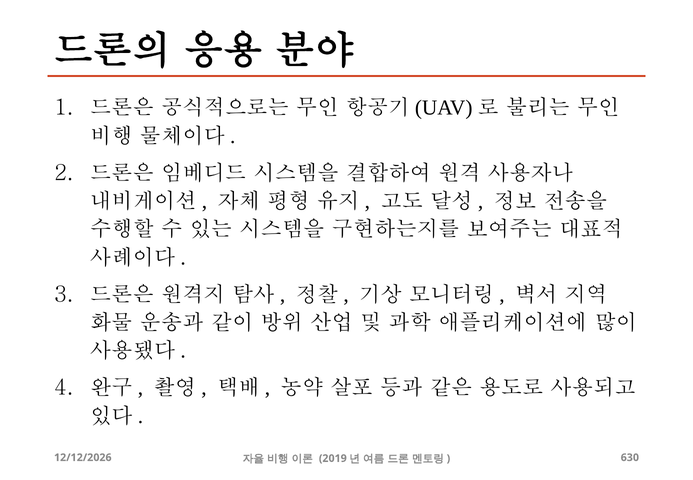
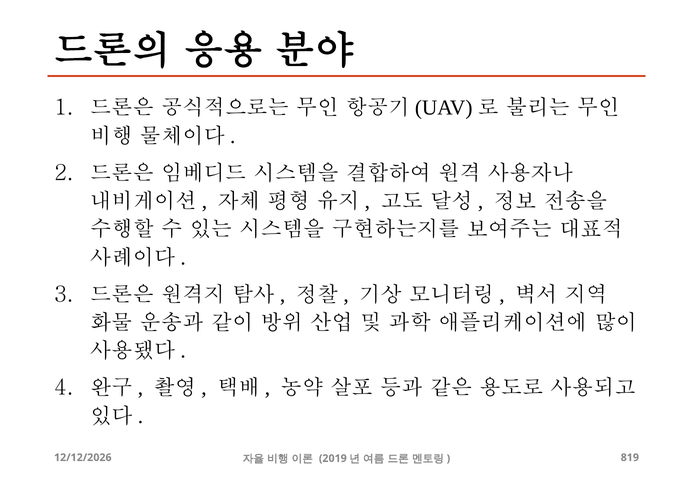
630: 630 -> 819
